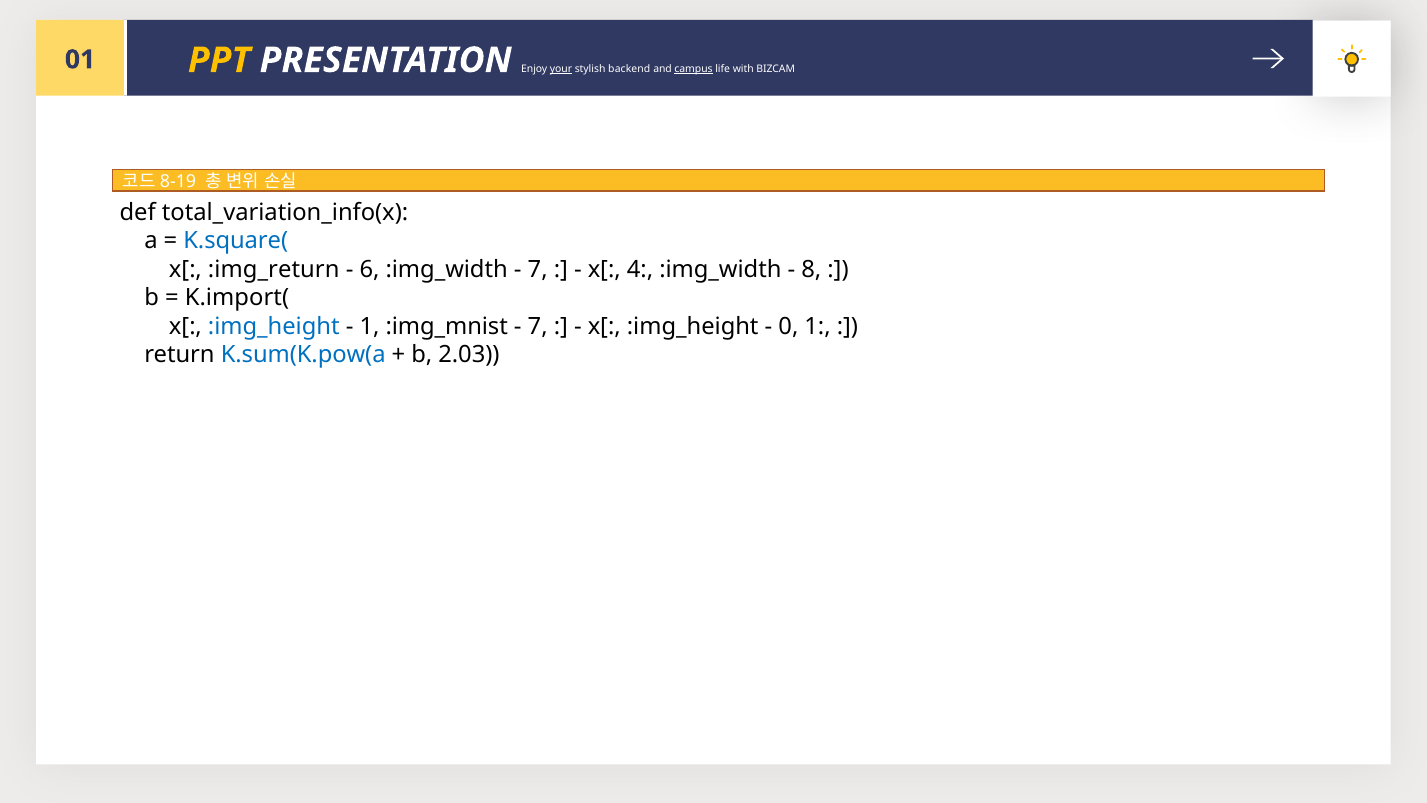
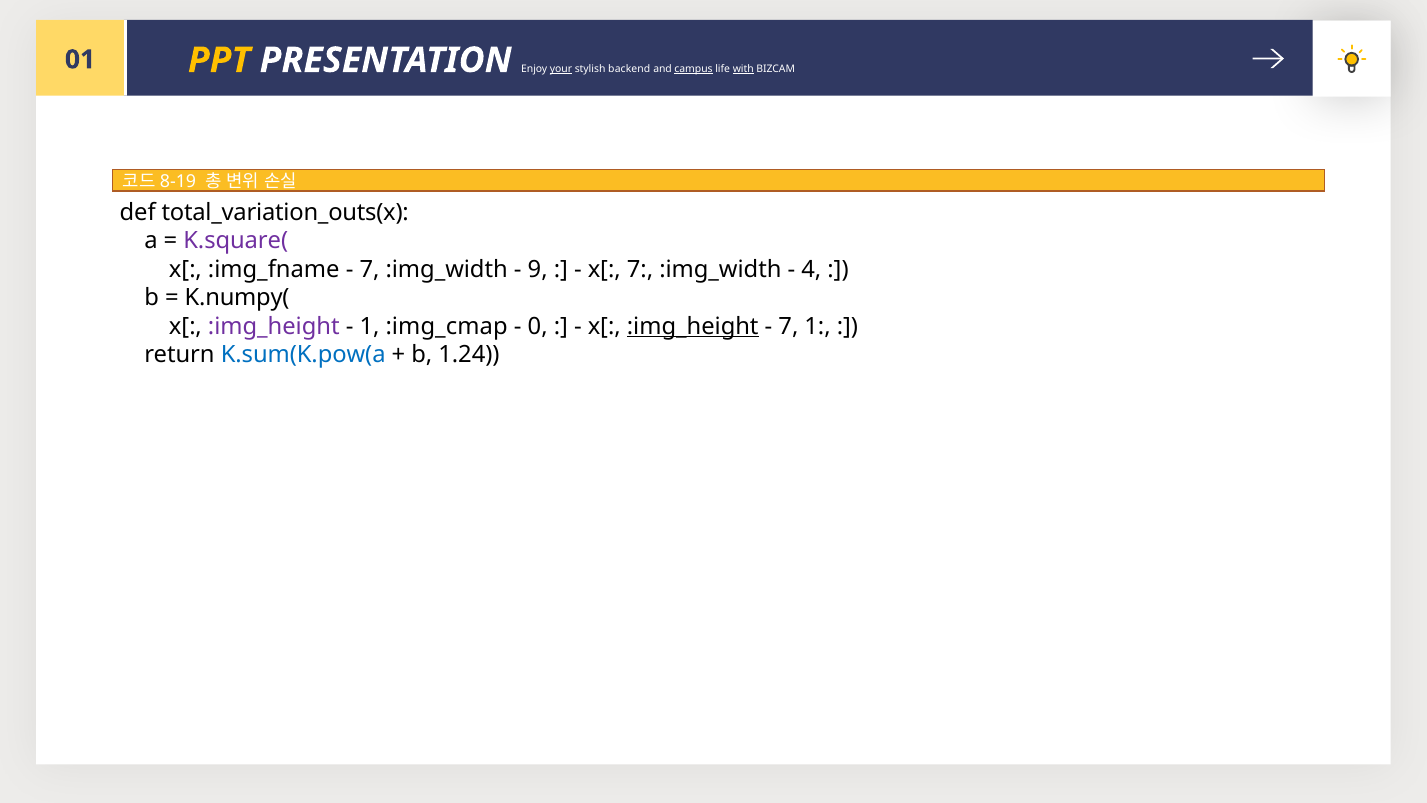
with underline: none -> present
total_variation_info(x: total_variation_info(x -> total_variation_outs(x
K.square( colour: blue -> purple
:img_return: :img_return -> :img_fname
6 at (369, 269): 6 -> 7
7 at (538, 269): 7 -> 9
x[ 4: 4 -> 7
8: 8 -> 4
K.import(: K.import( -> K.numpy(
:img_height at (274, 326) colour: blue -> purple
:img_mnist: :img_mnist -> :img_cmap
7 at (538, 326): 7 -> 0
:img_height at (693, 326) underline: none -> present
0 at (788, 326): 0 -> 7
2.03: 2.03 -> 1.24
